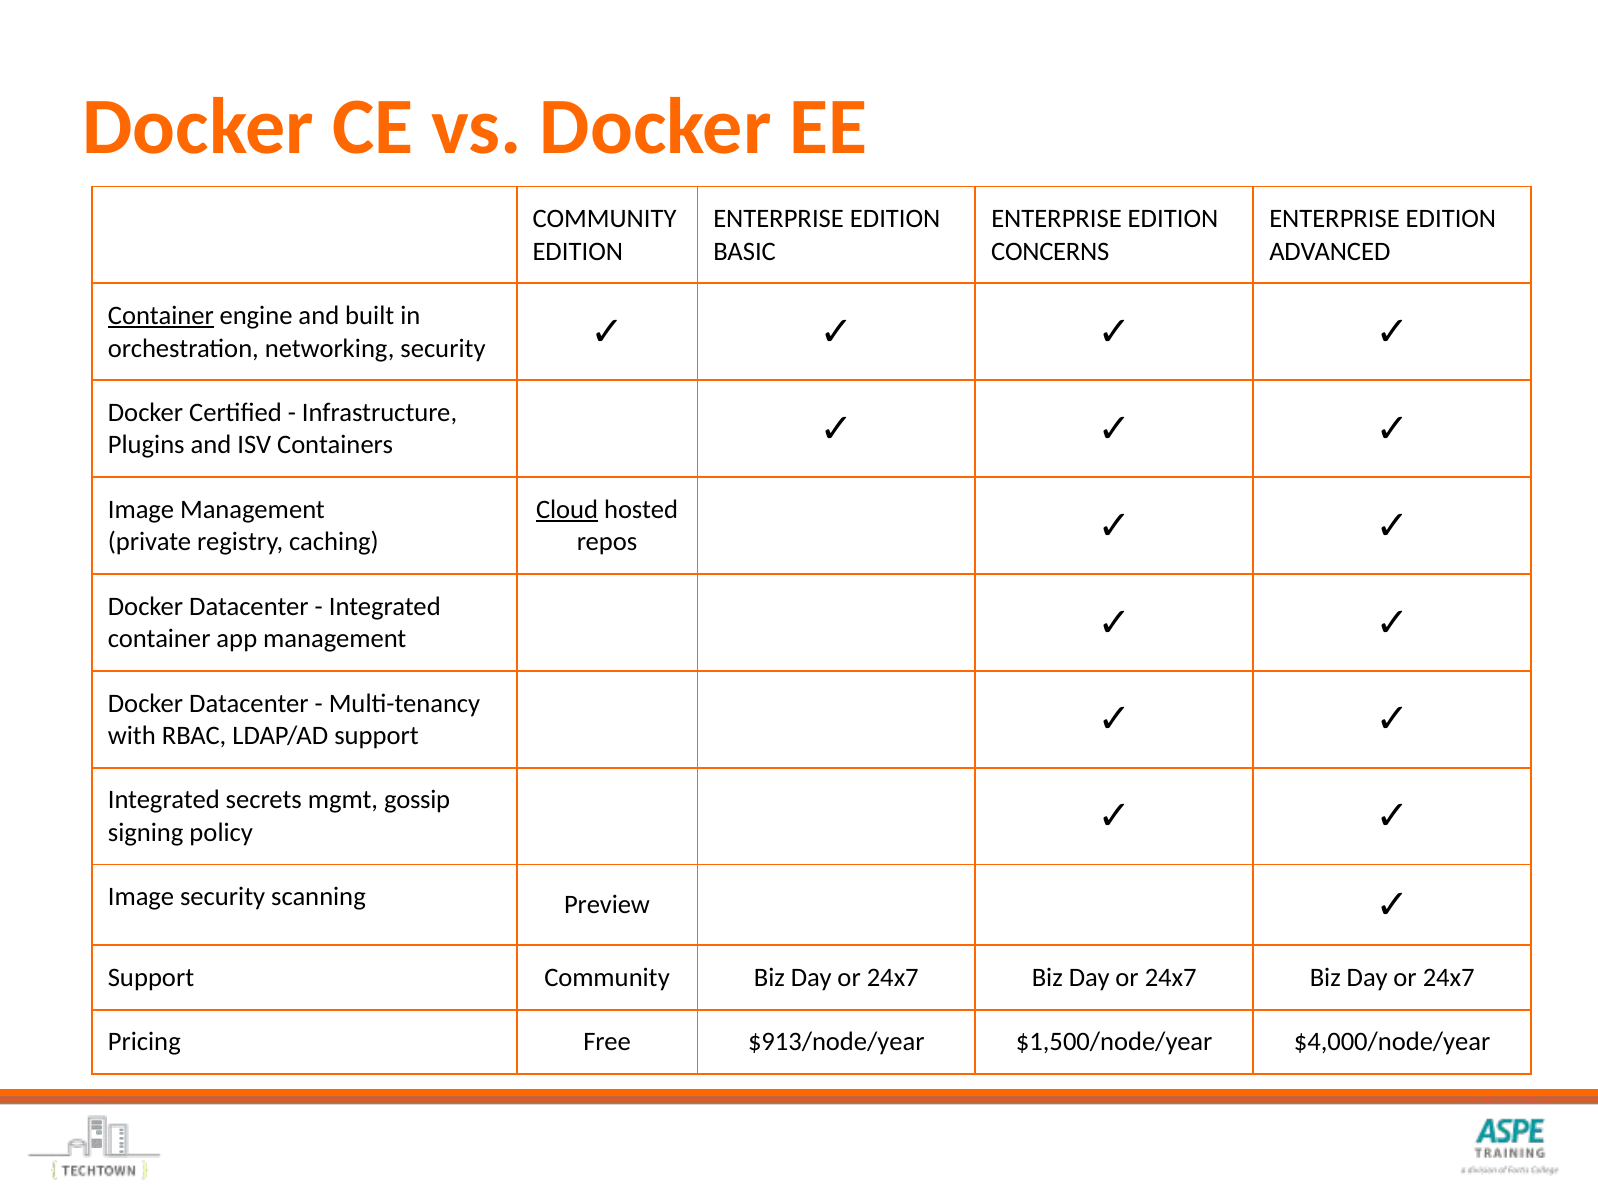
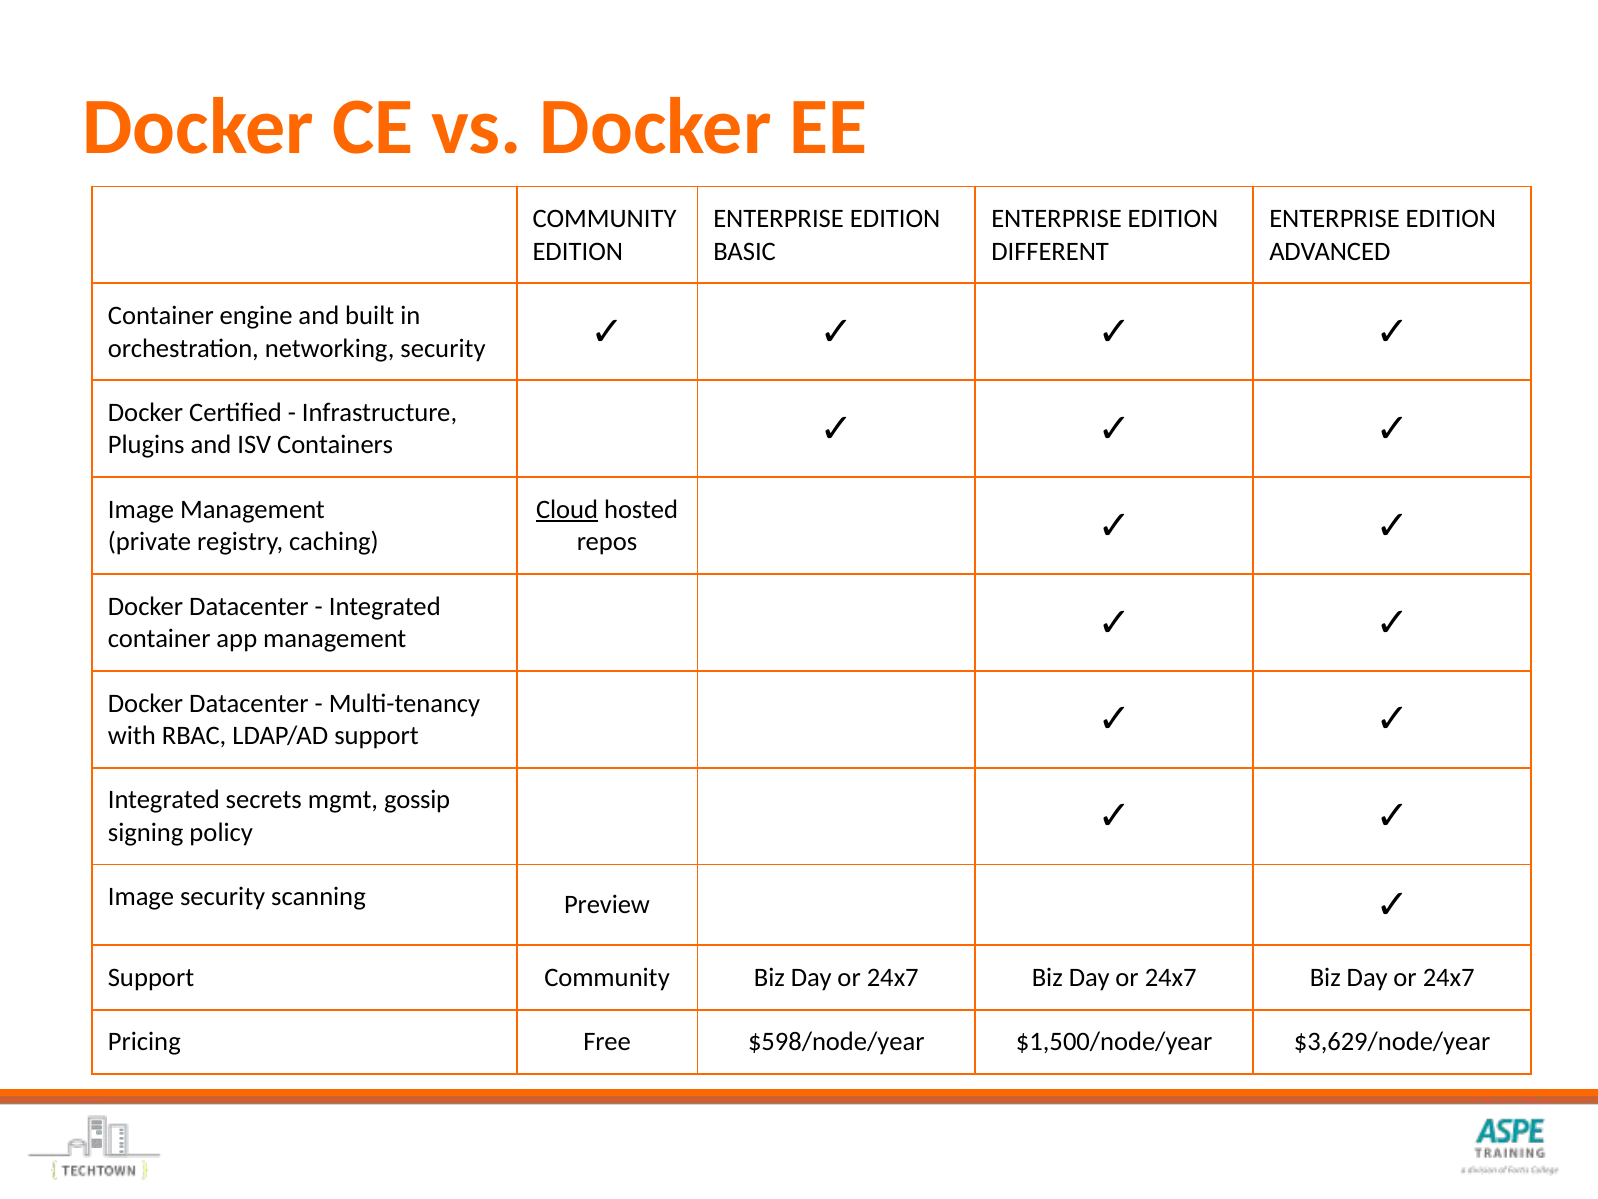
CONCERNS: CONCERNS -> DIFFERENT
Container at (161, 316) underline: present -> none
$913/node/year: $913/node/year -> $598/node/year
$4,000/node/year: $4,000/node/year -> $3,629/node/year
